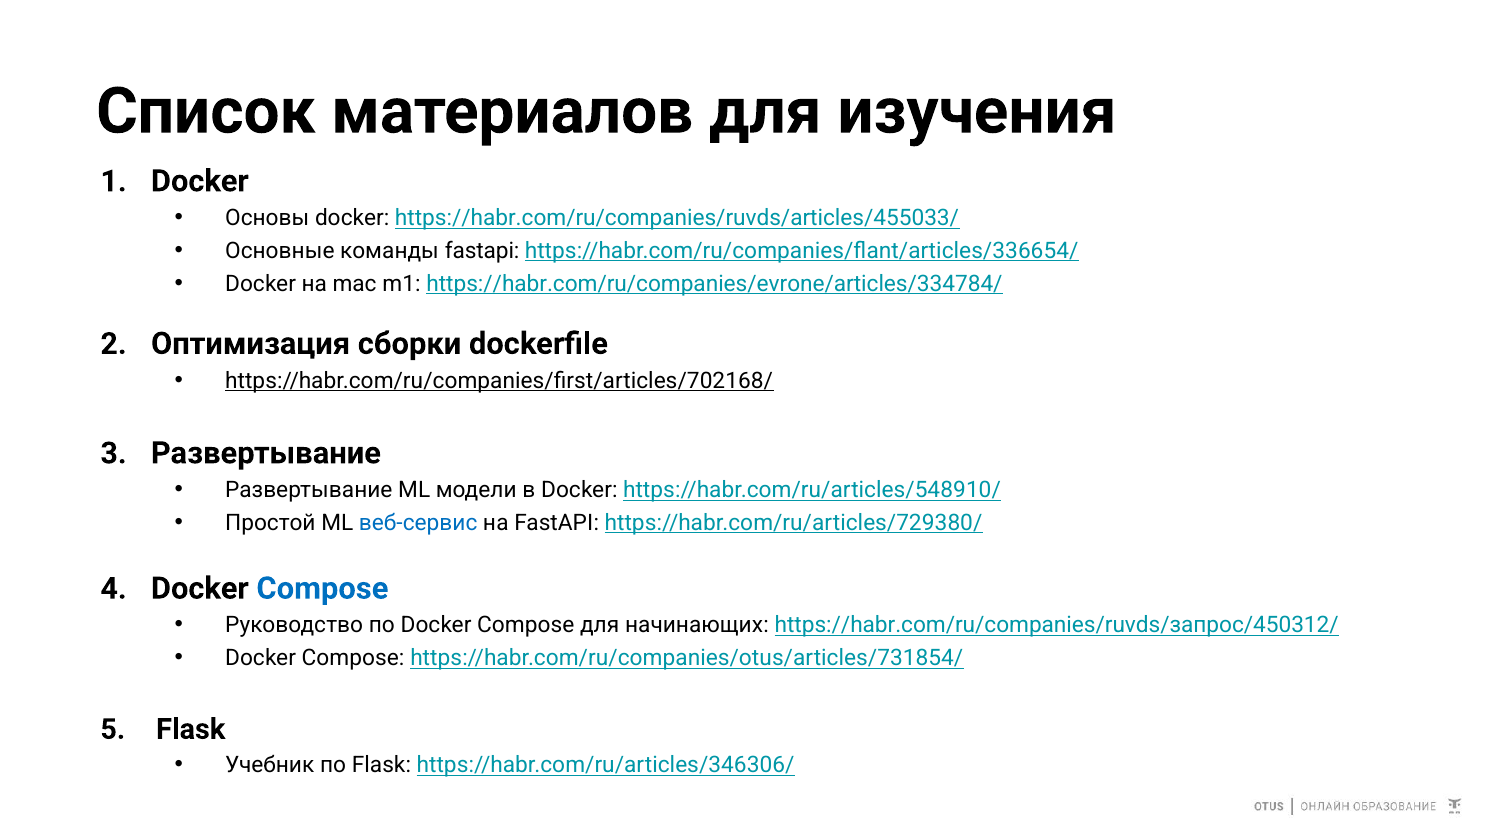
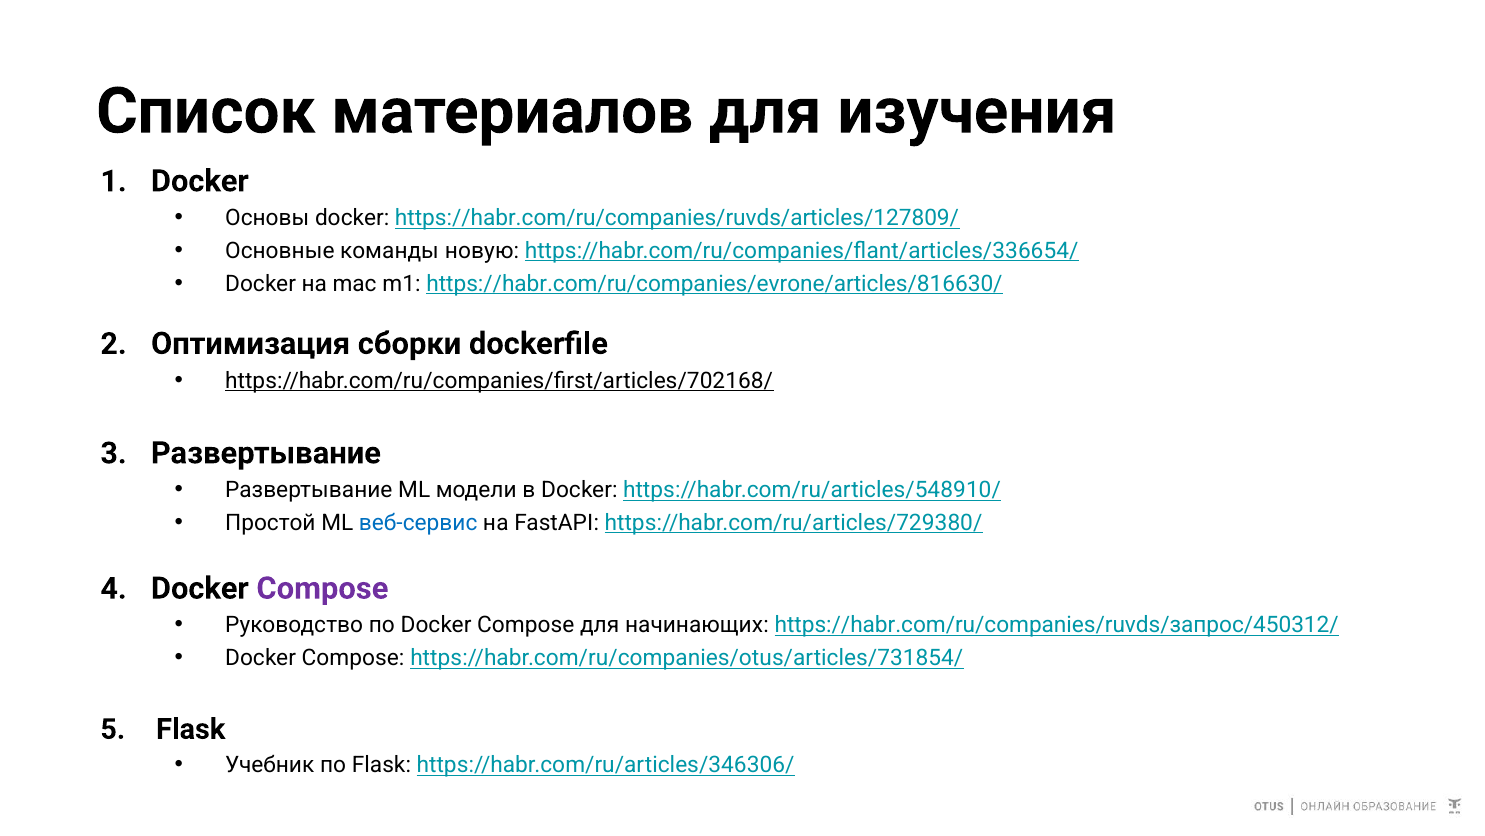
https://habr.com/ru/companies/ruvds/articles/455033/: https://habr.com/ru/companies/ruvds/articles/455033/ -> https://habr.com/ru/companies/ruvds/articles/127809/
команды fastapi: fastapi -> новую
https://habr.com/ru/companies/evrone/articles/334784/: https://habr.com/ru/companies/evrone/articles/334784/ -> https://habr.com/ru/companies/evrone/articles/816630/
Compose at (322, 588) colour: blue -> purple
